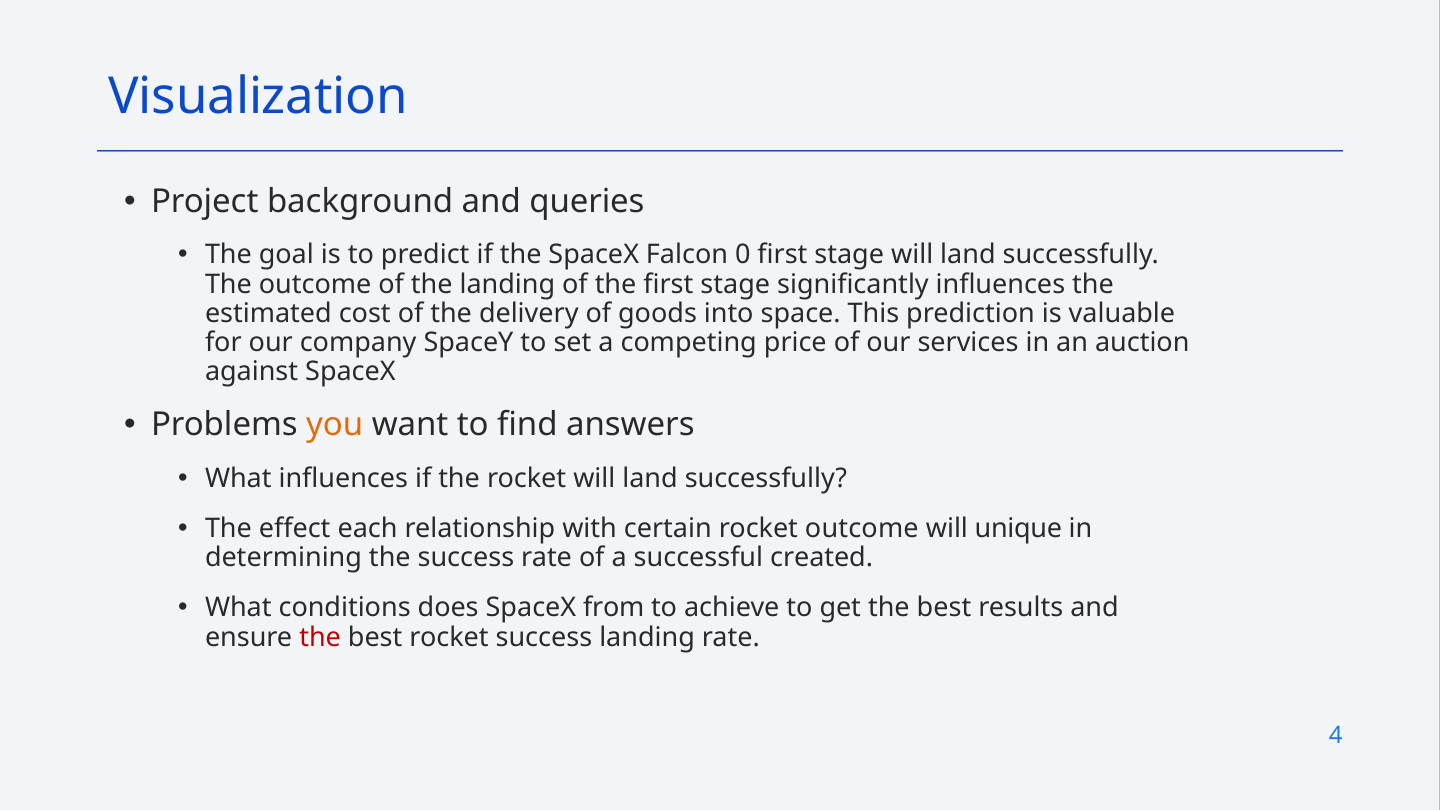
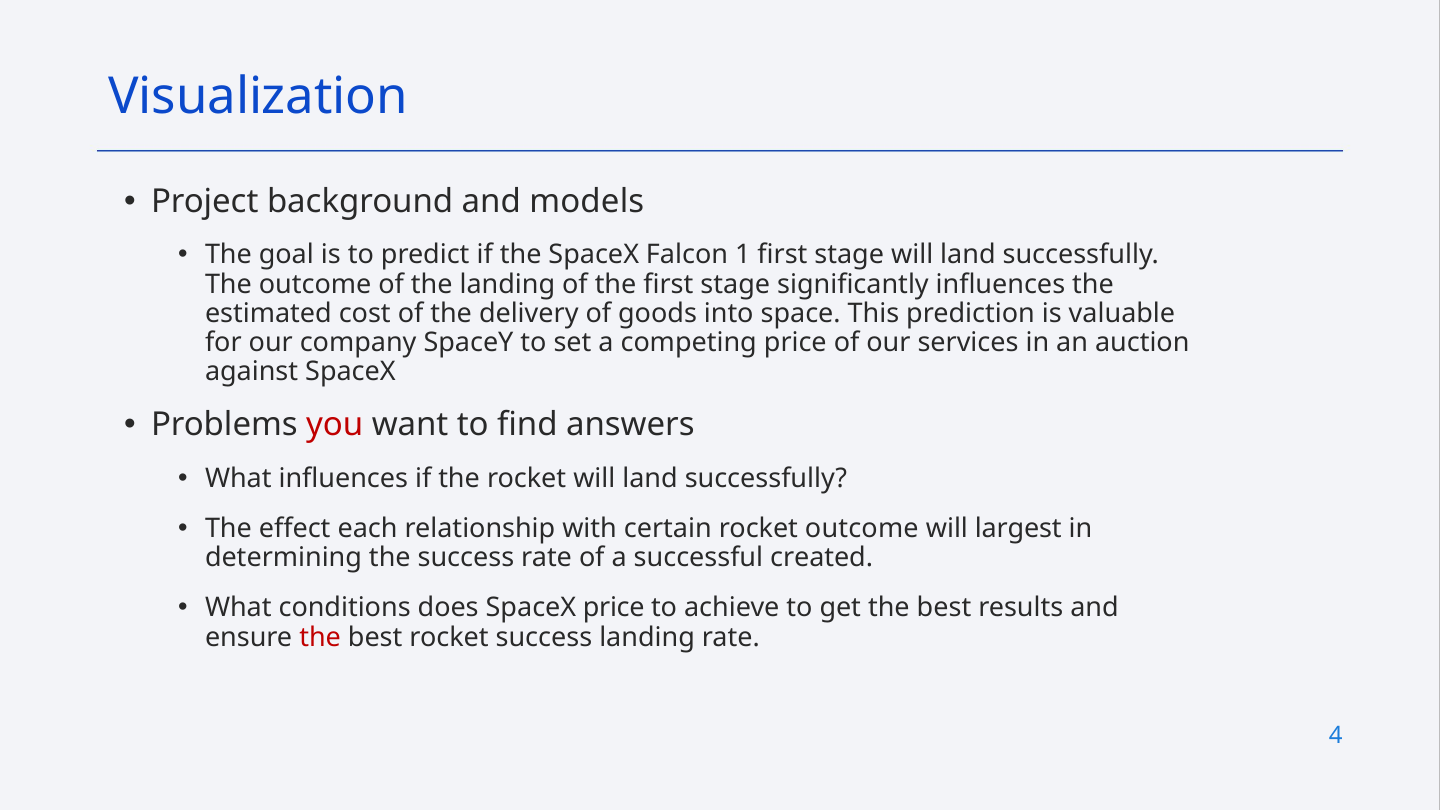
queries: queries -> models
0: 0 -> 1
you colour: orange -> red
unique: unique -> largest
SpaceX from: from -> price
